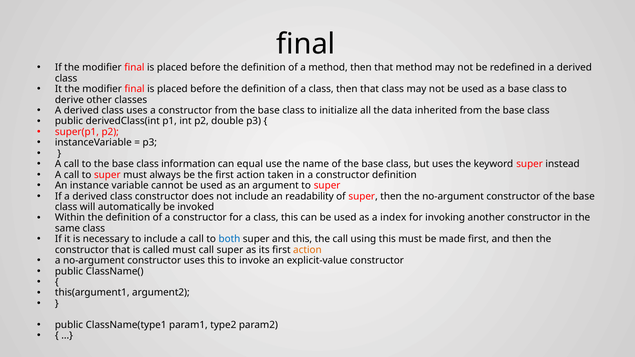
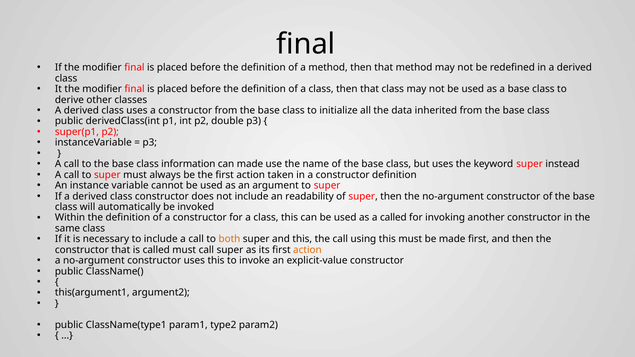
can equal: equal -> made
a index: index -> called
both colour: blue -> orange
